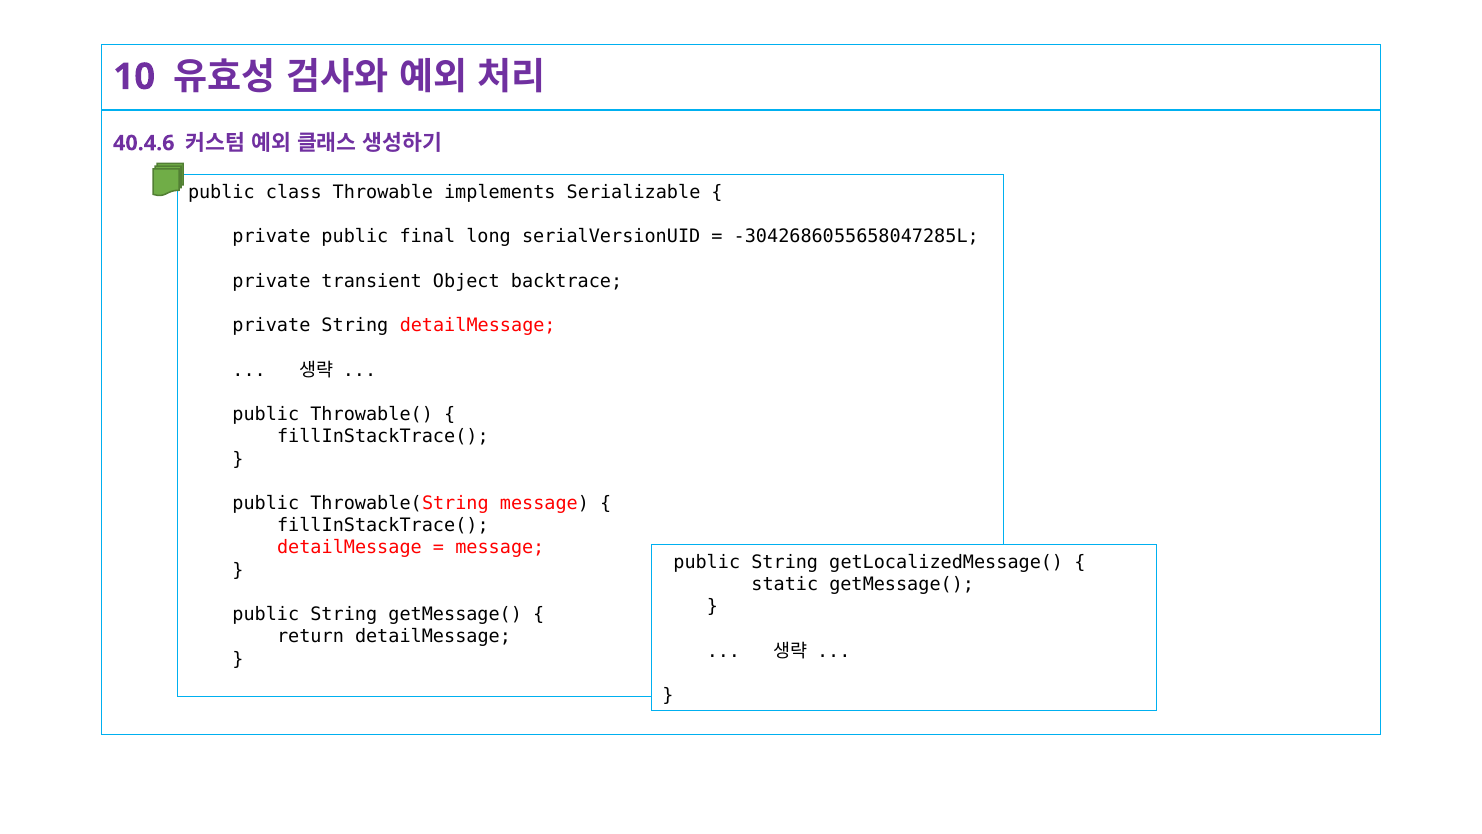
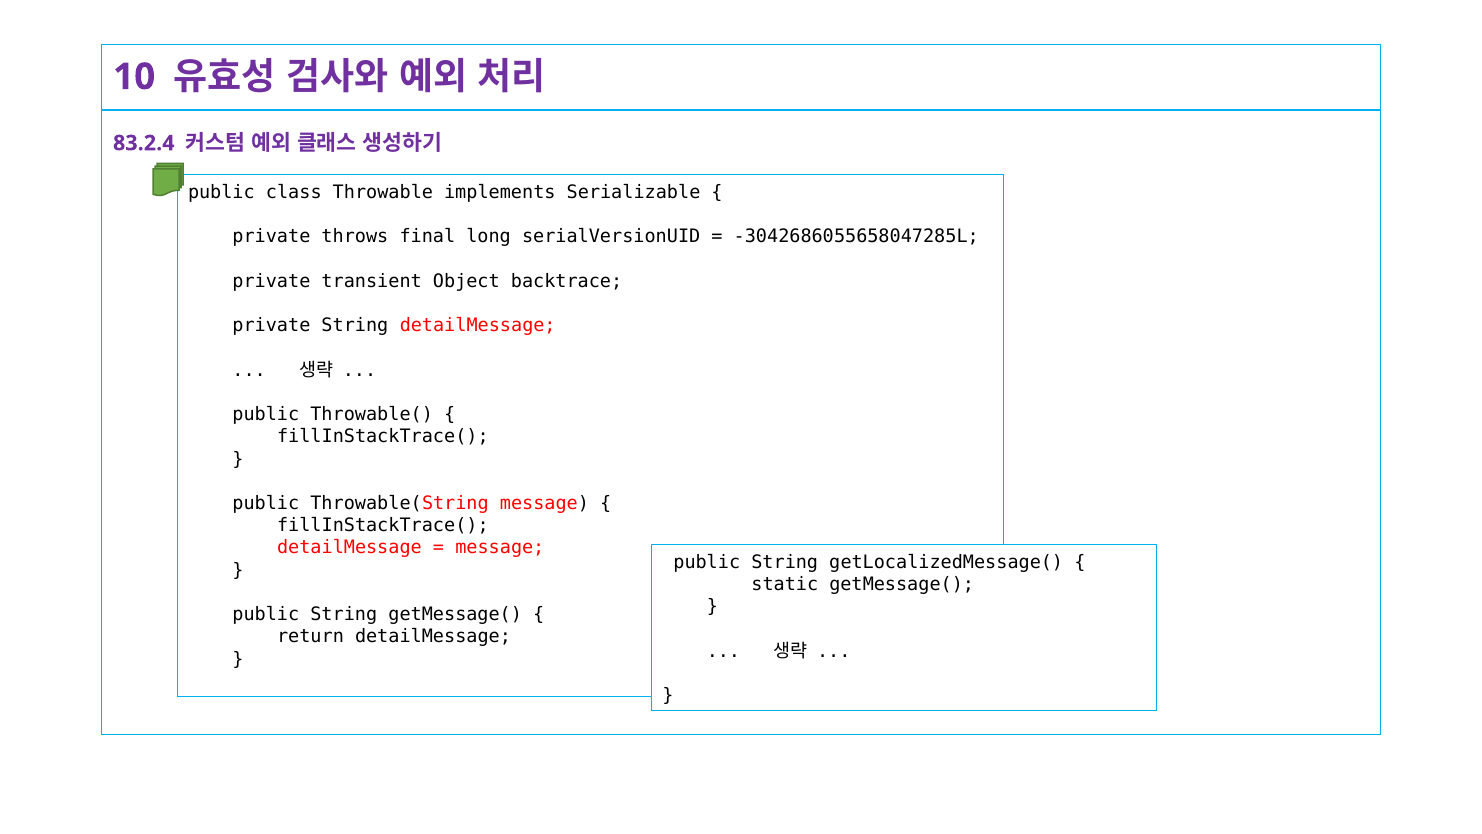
40.4.6: 40.4.6 -> 83.2.4
private public: public -> throws
